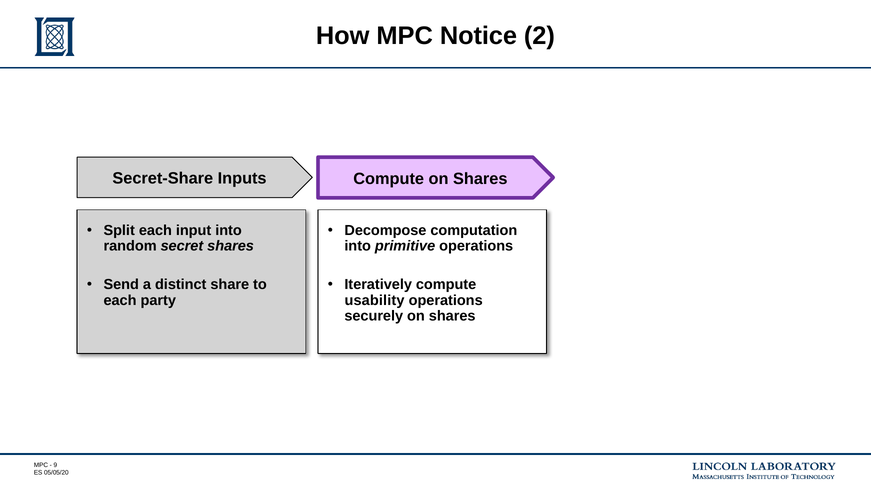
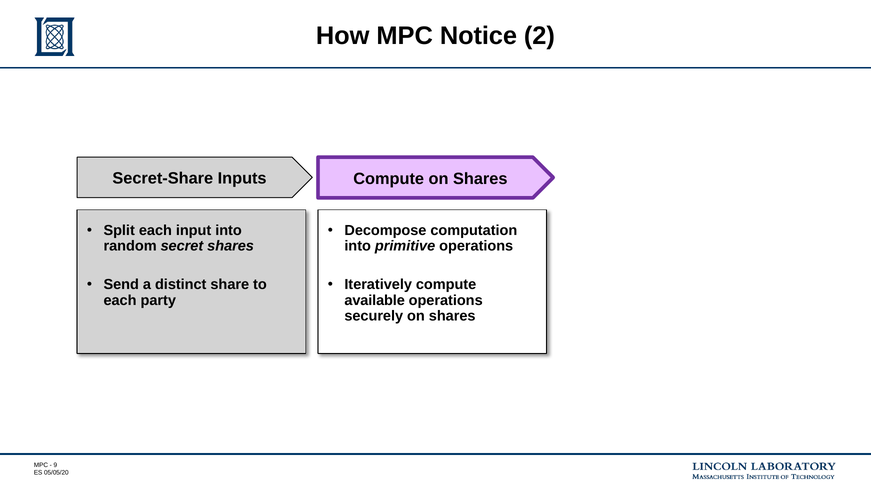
usability: usability -> available
